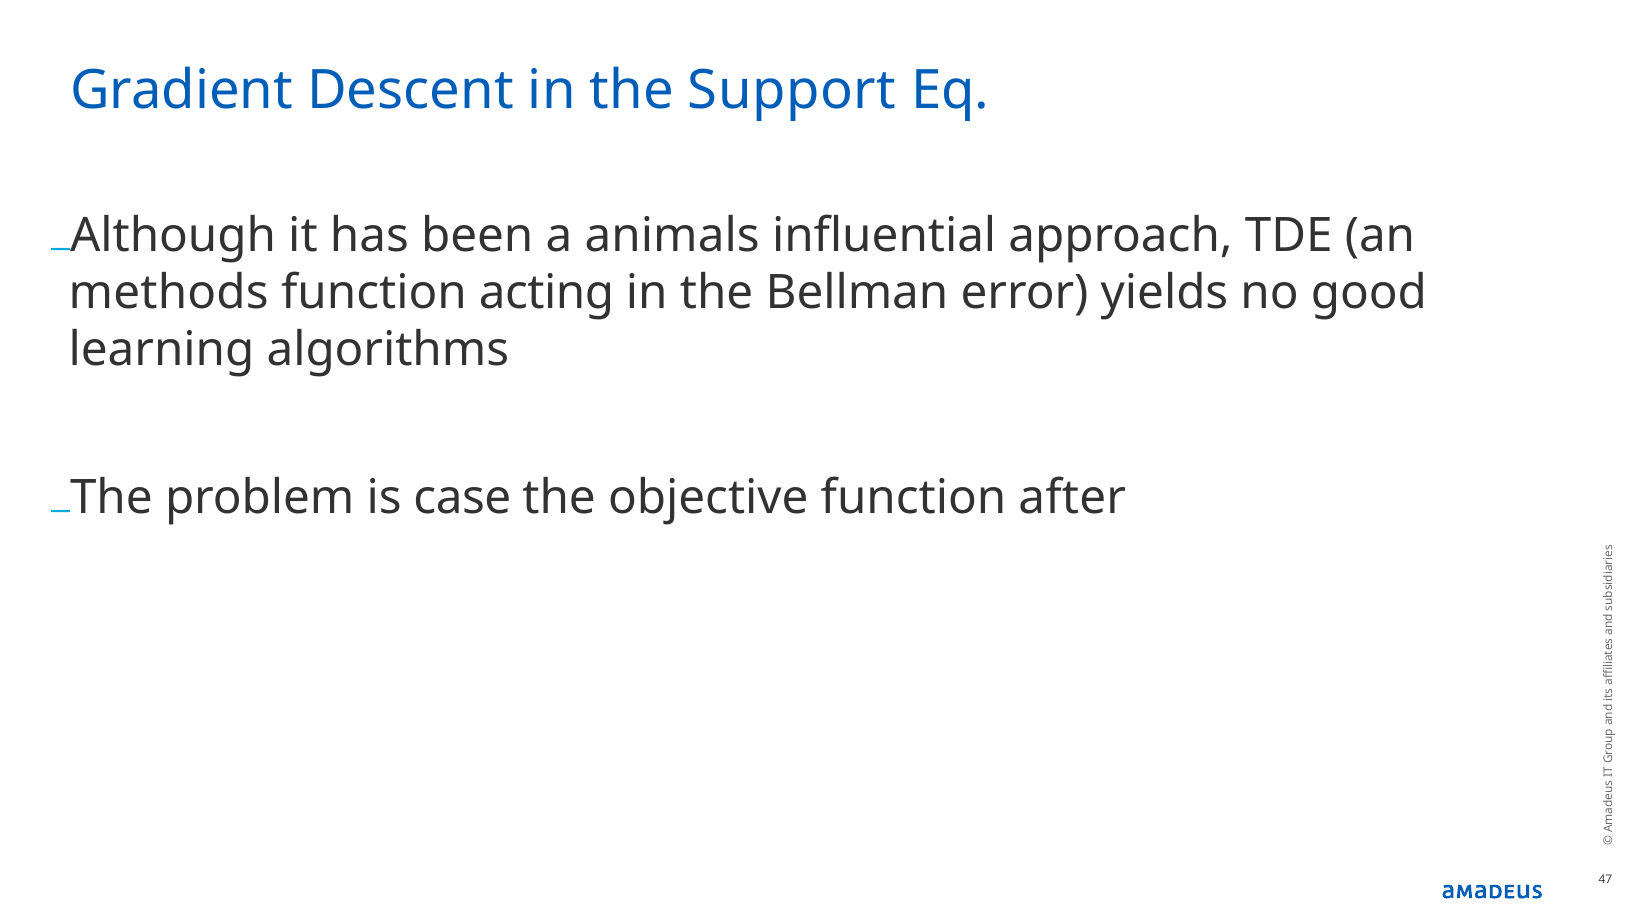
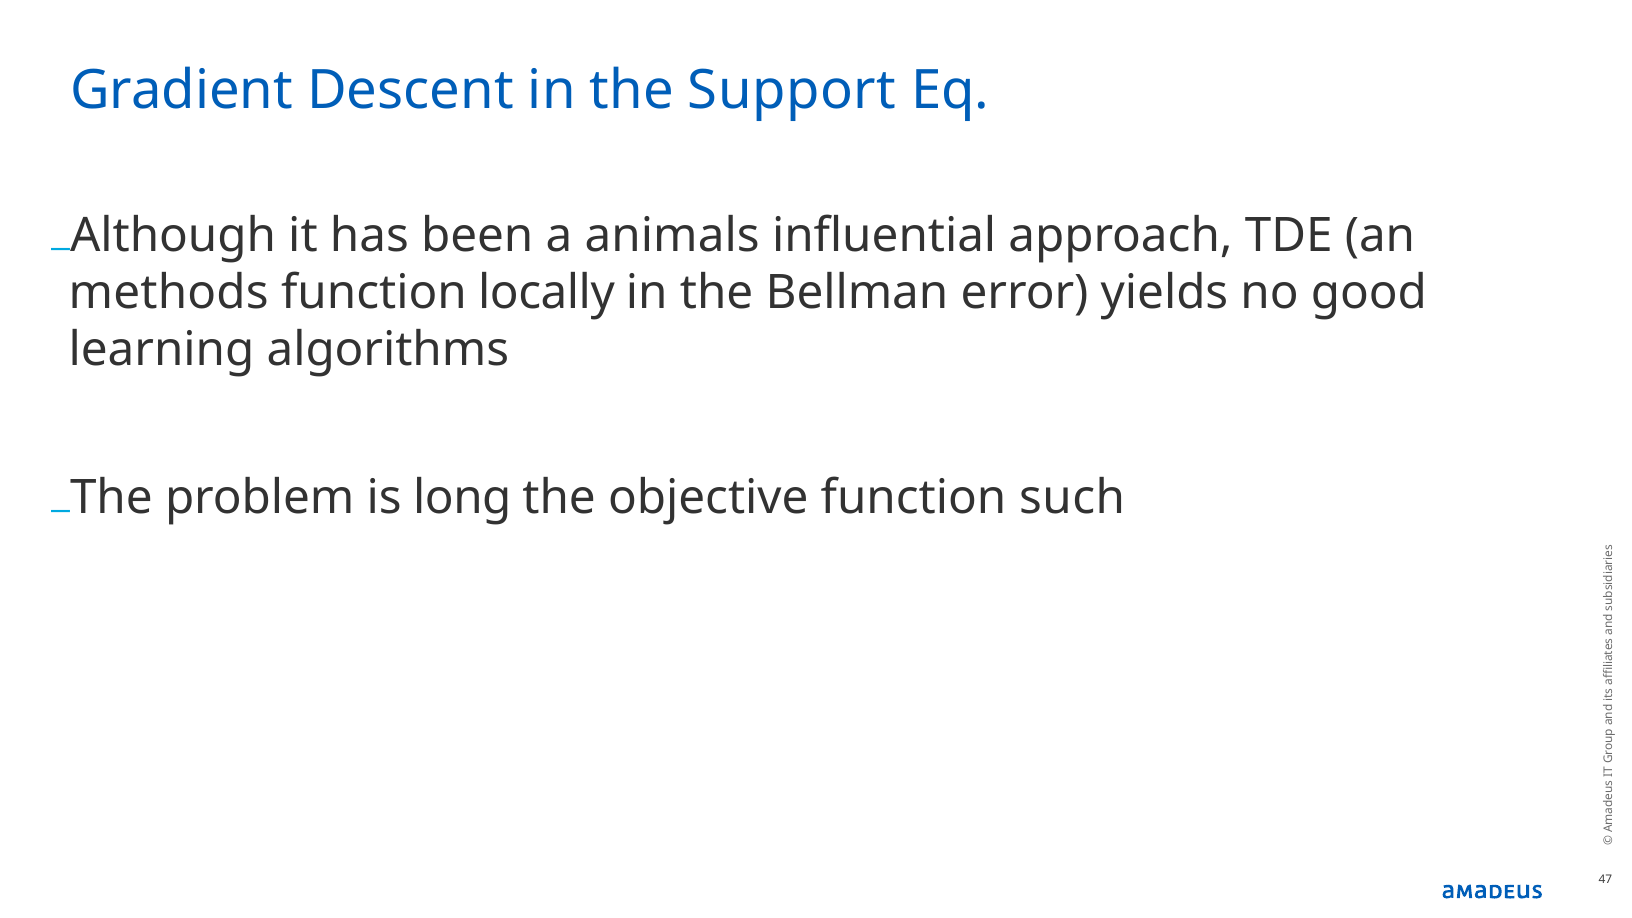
acting: acting -> locally
case: case -> long
after: after -> such
